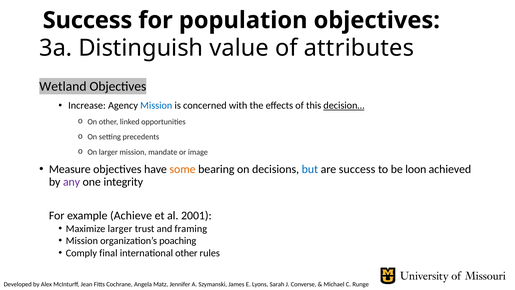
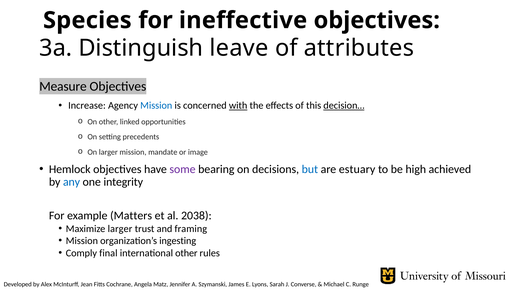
Success at (88, 20): Success -> Species
population: population -> ineffective
value: value -> leave
Wetland: Wetland -> Measure
with underline: none -> present
Measure: Measure -> Hemlock
some colour: orange -> purple
are success: success -> estuary
loon: loon -> high
any colour: purple -> blue
Achieve: Achieve -> Matters
2001: 2001 -> 2038
poaching: poaching -> ingesting
